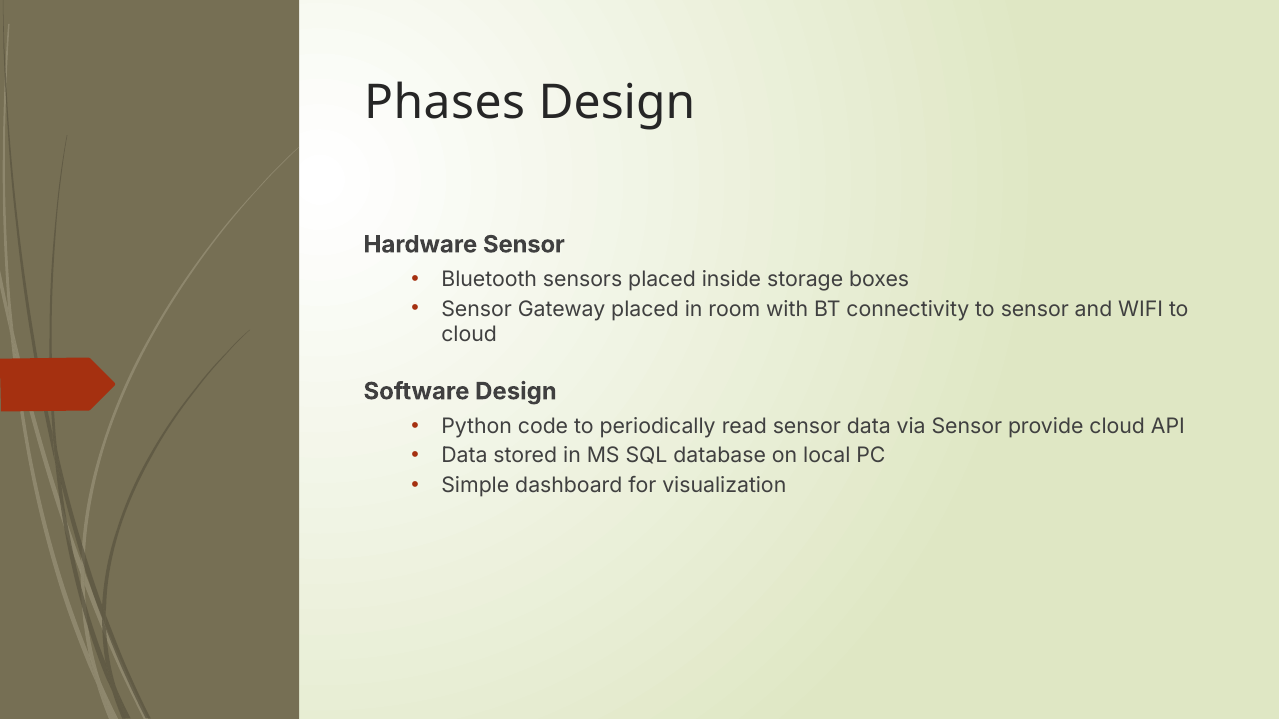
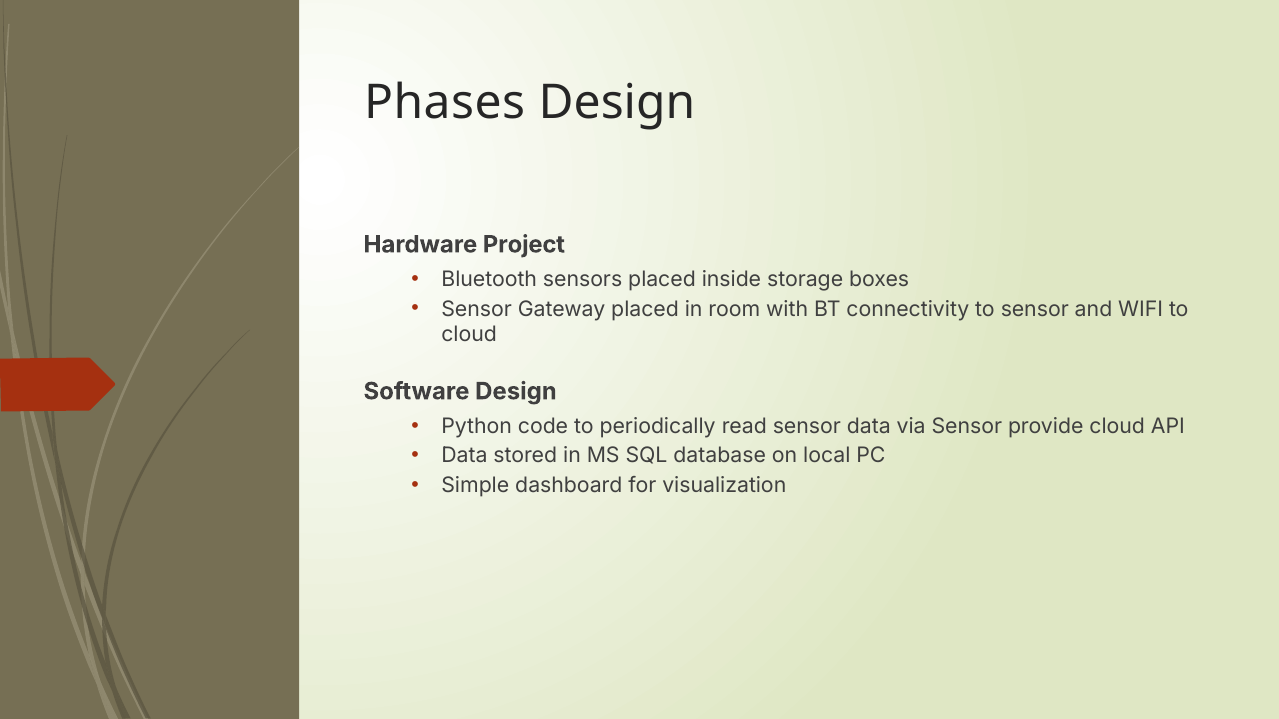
Hardware Sensor: Sensor -> Project
